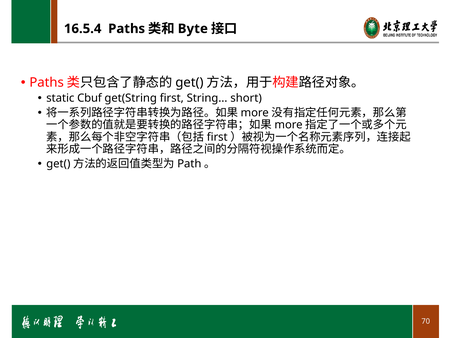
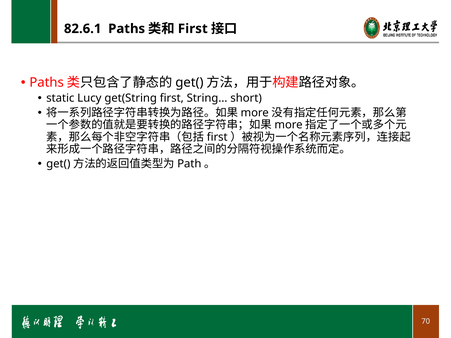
16.5.4: 16.5.4 -> 82.6.1
Byte at (193, 29): Byte -> First
Cbuf: Cbuf -> Lucy
